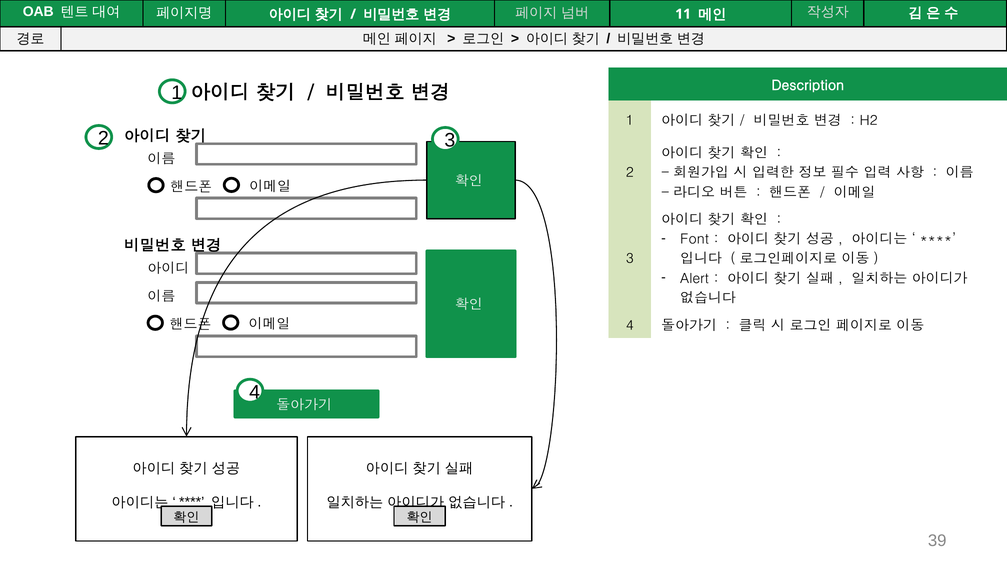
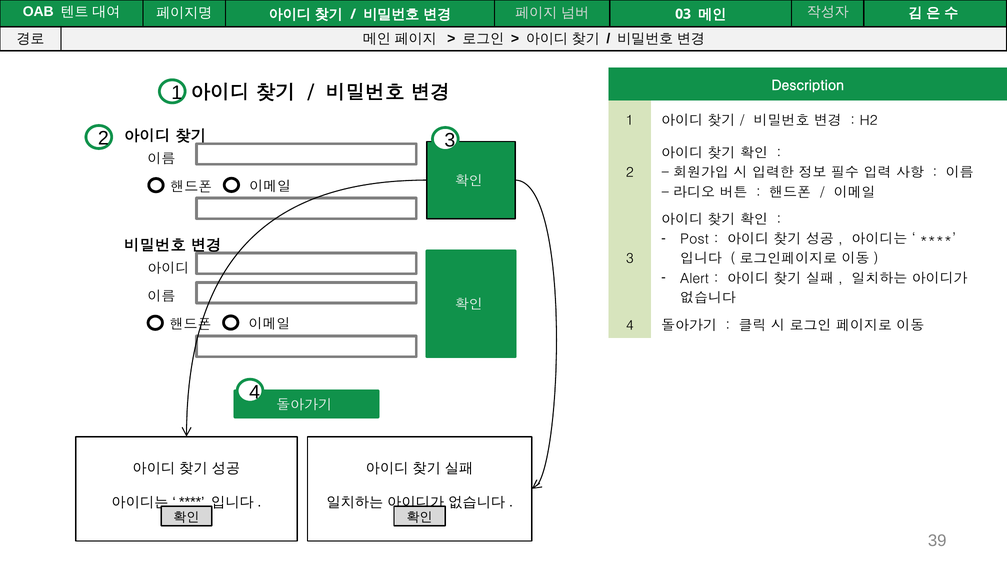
11: 11 -> 03
Font: Font -> Post
